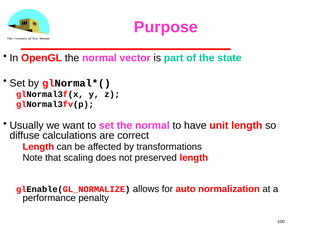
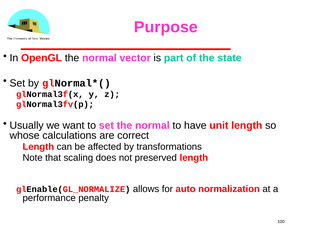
diffuse: diffuse -> whose
